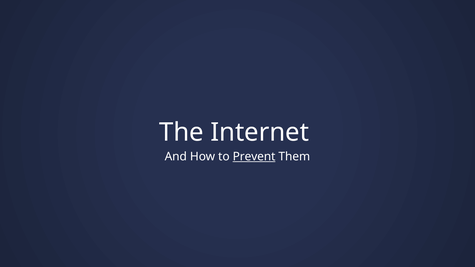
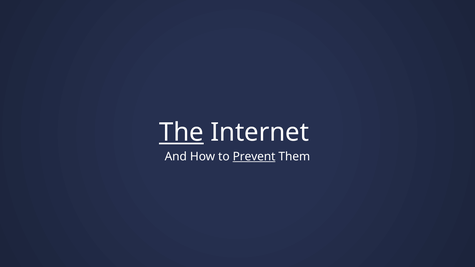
The underline: none -> present
